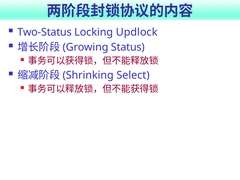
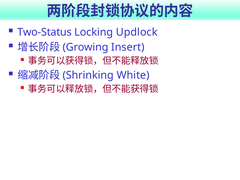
Status: Status -> Insert
Select: Select -> White
